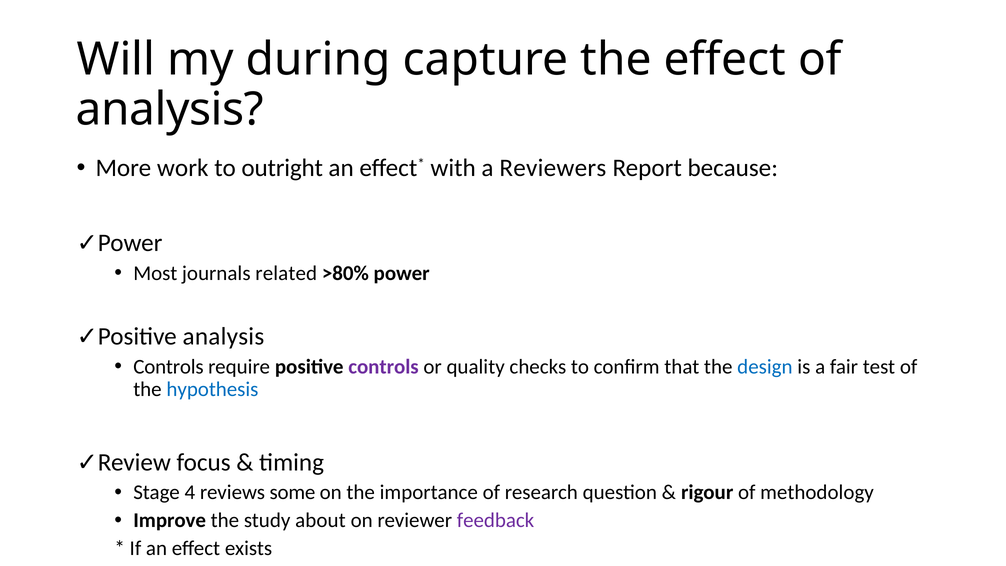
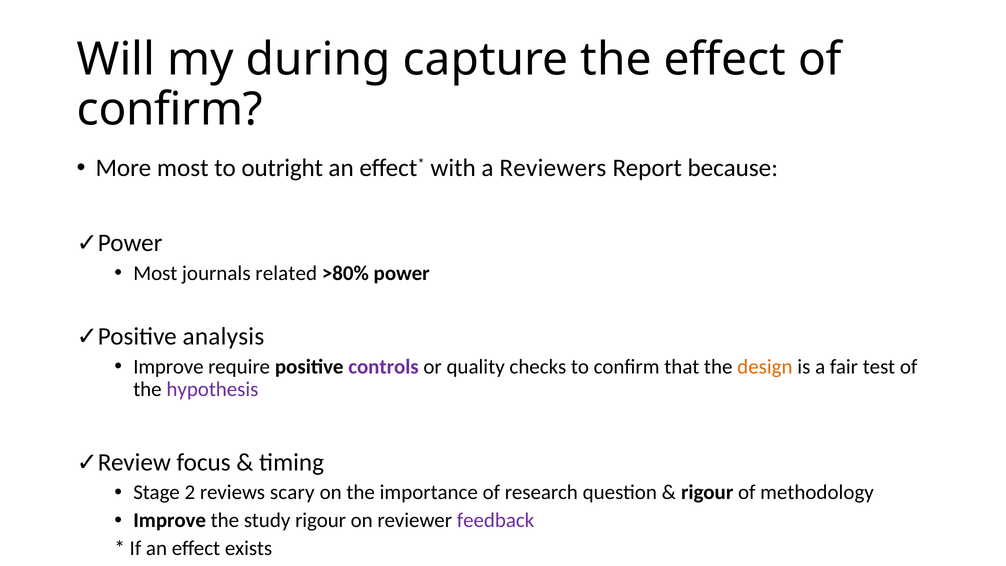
analysis at (170, 109): analysis -> confirm
More work: work -> most
Controls at (168, 367): Controls -> Improve
design colour: blue -> orange
hypothesis colour: blue -> purple
4: 4 -> 2
some: some -> scary
study about: about -> rigour
